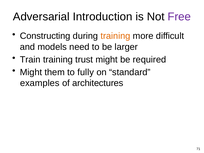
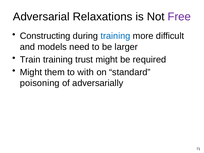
Introduction: Introduction -> Relaxations
training at (115, 36) colour: orange -> blue
fully: fully -> with
examples: examples -> poisoning
architectures: architectures -> adversarially
